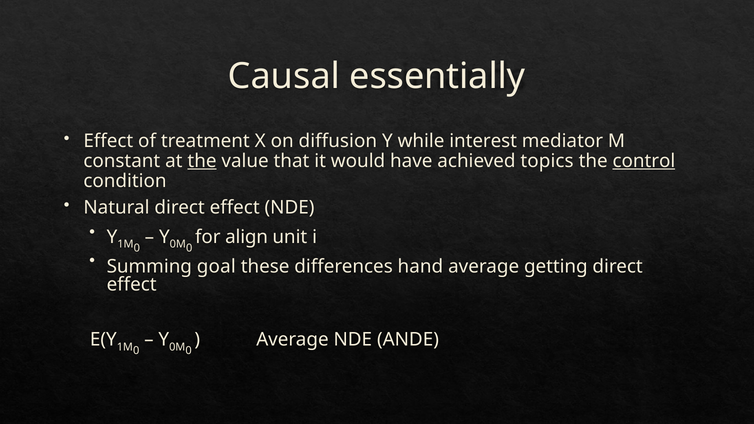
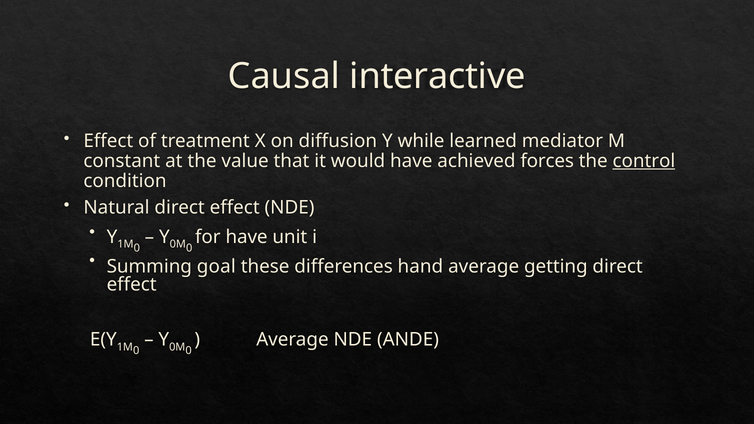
essentially: essentially -> interactive
interest: interest -> learned
the at (202, 161) underline: present -> none
topics: topics -> forces
for align: align -> have
